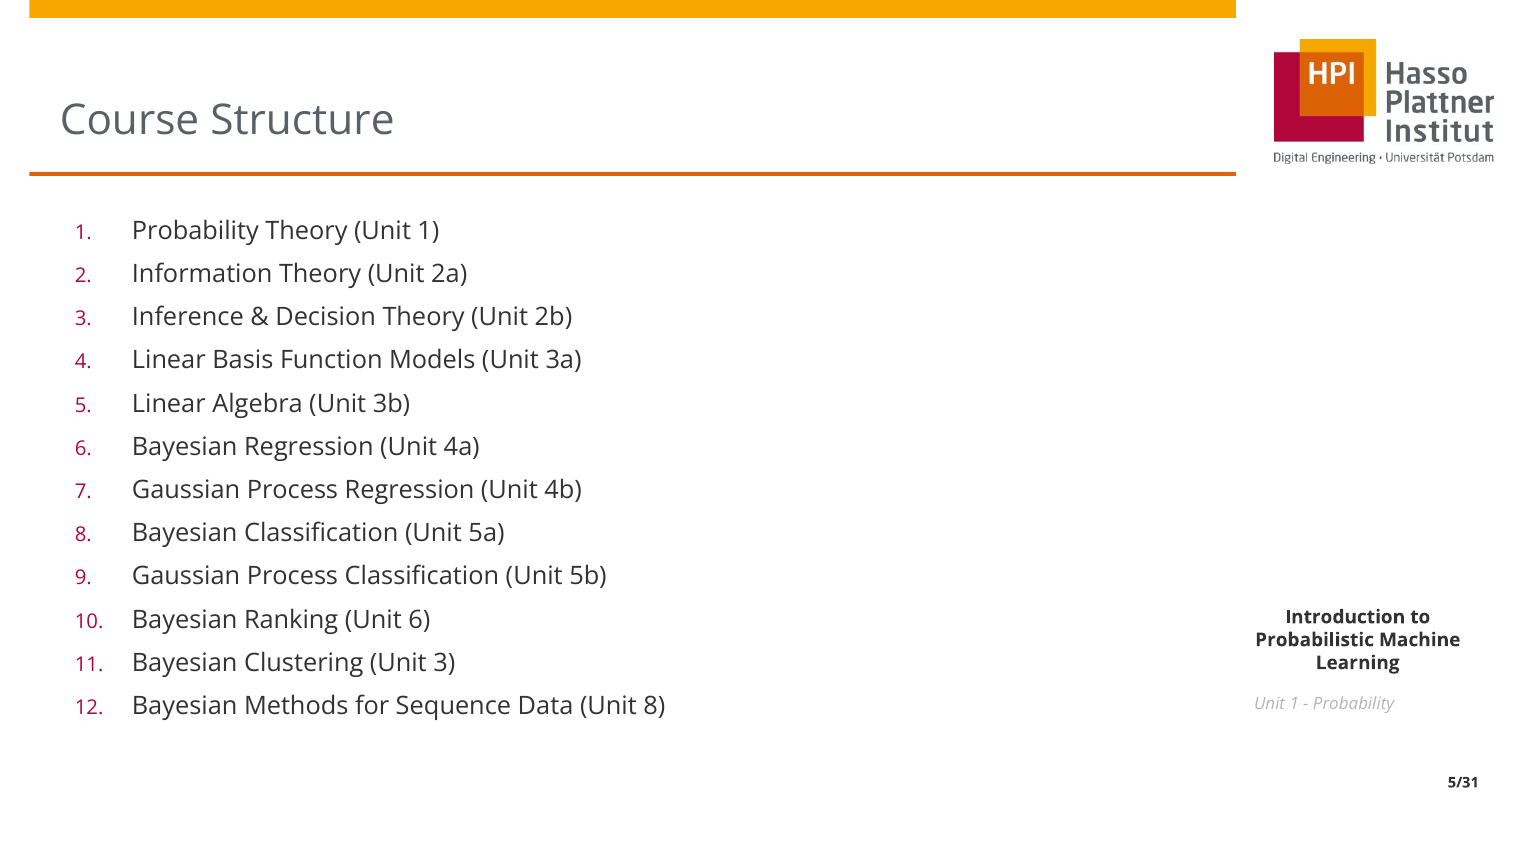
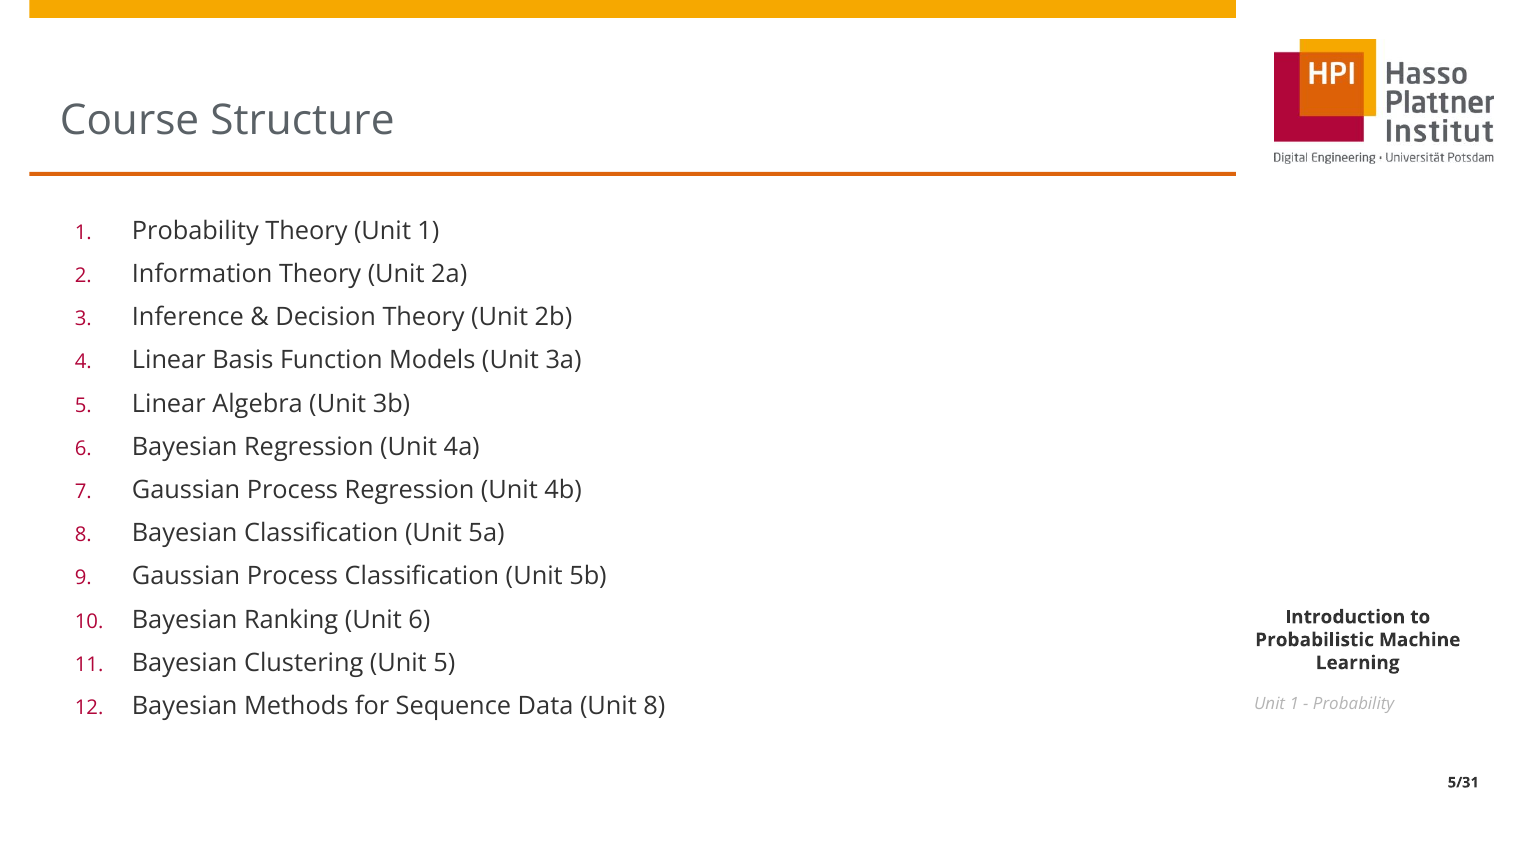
Unit 3: 3 -> 5
